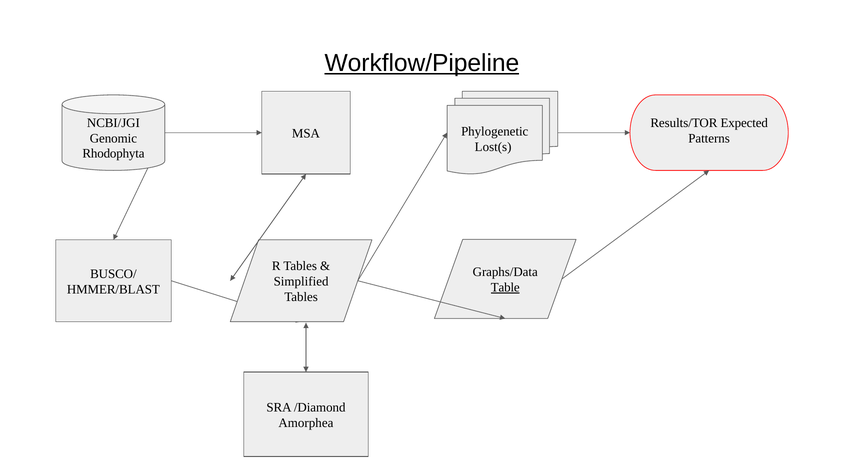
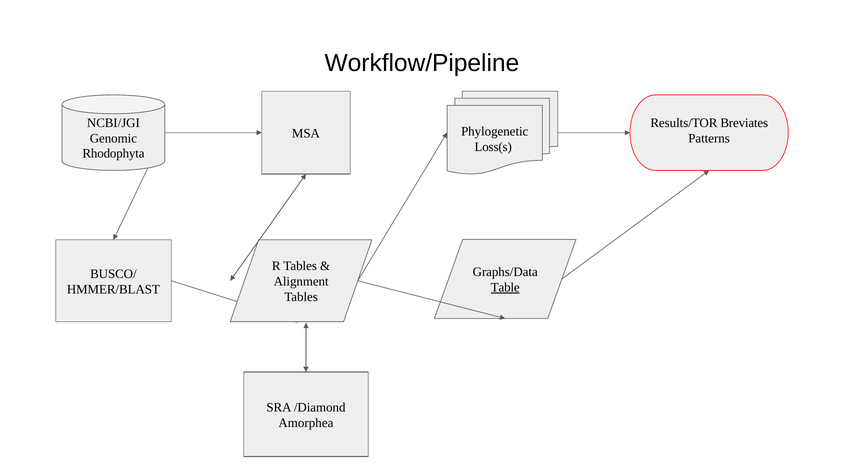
Workflow/Pipeline underline: present -> none
Expected: Expected -> Breviates
Lost(s: Lost(s -> Loss(s
Simplified: Simplified -> Alignment
